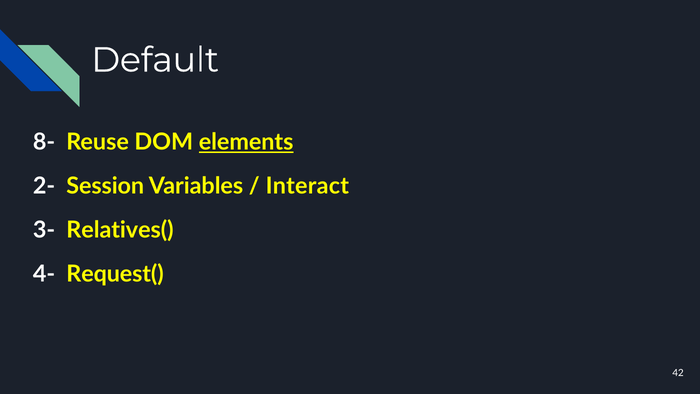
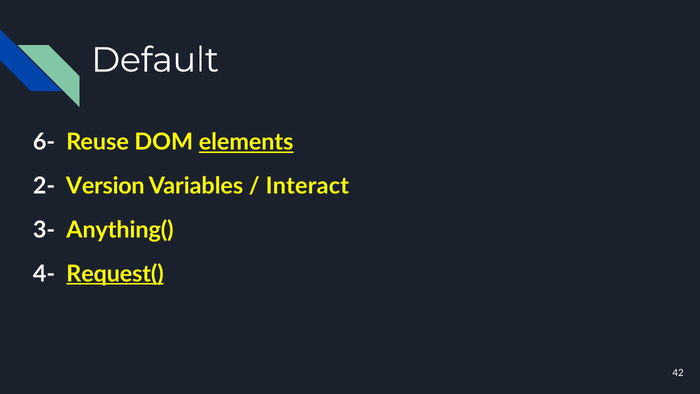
8-: 8- -> 6-
Session: Session -> Version
Relatives(: Relatives( -> Anything(
Request( underline: none -> present
